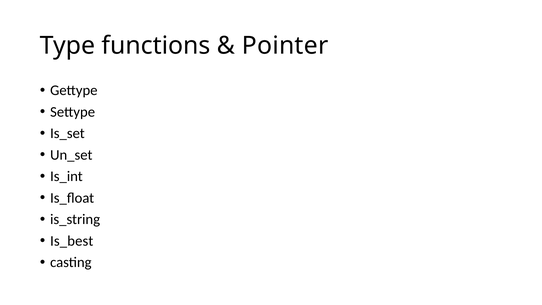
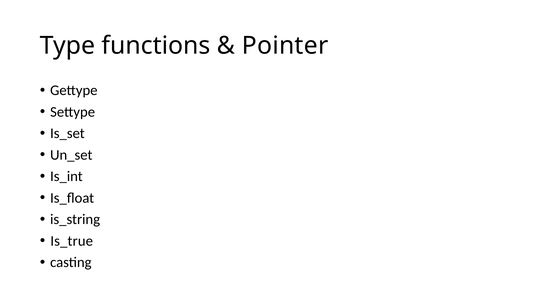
Is_best: Is_best -> Is_true
